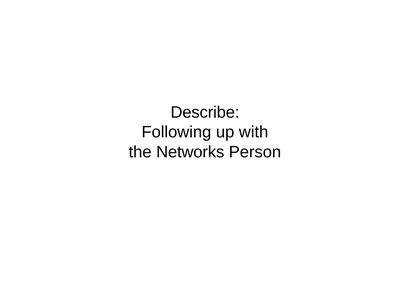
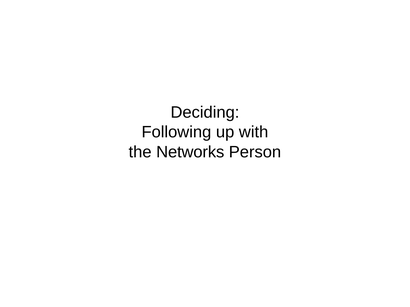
Describe: Describe -> Deciding
